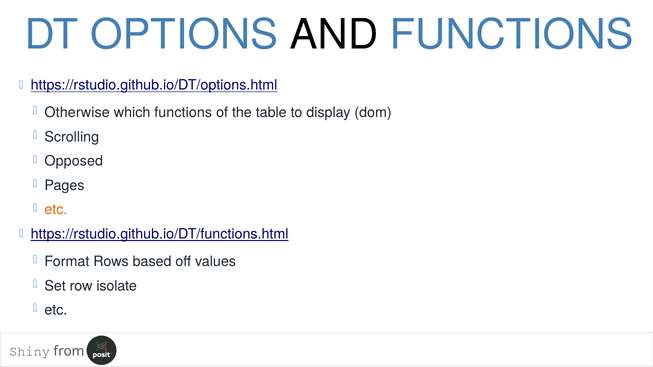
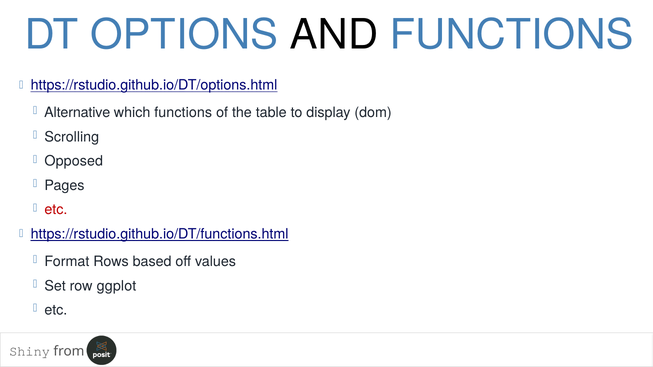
Otherwise: Otherwise -> Alternative
etc at (56, 210) colour: orange -> red
isolate: isolate -> ggplot
